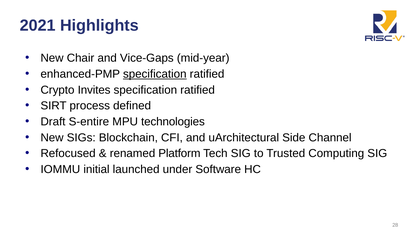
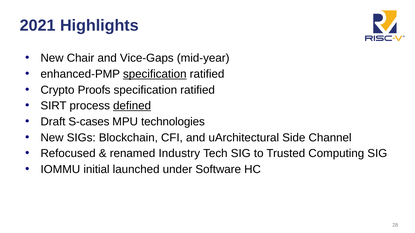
Invites: Invites -> Proofs
defined underline: none -> present
S-entire: S-entire -> S-cases
Platform: Platform -> Industry
